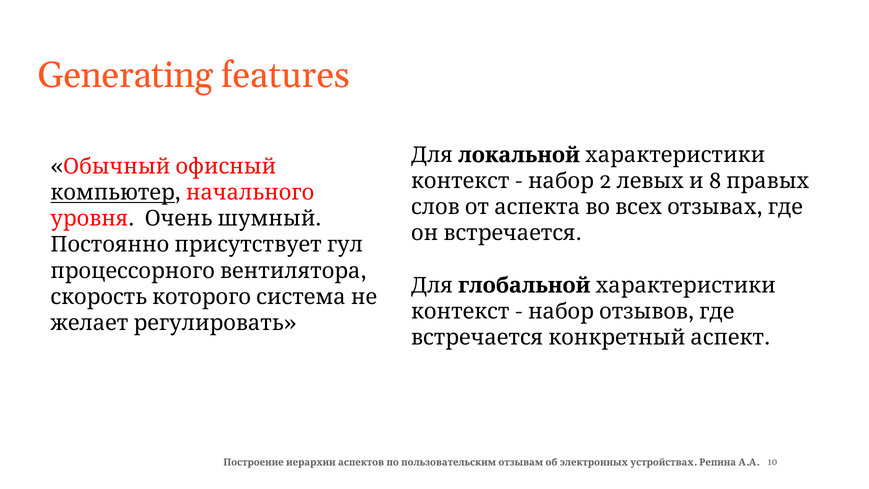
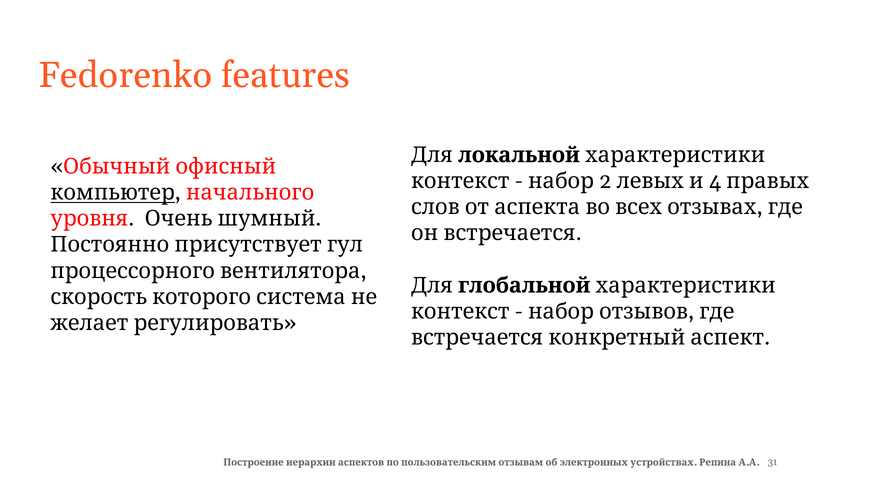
Generating: Generating -> Fedorenko
8: 8 -> 4
10: 10 -> 31
